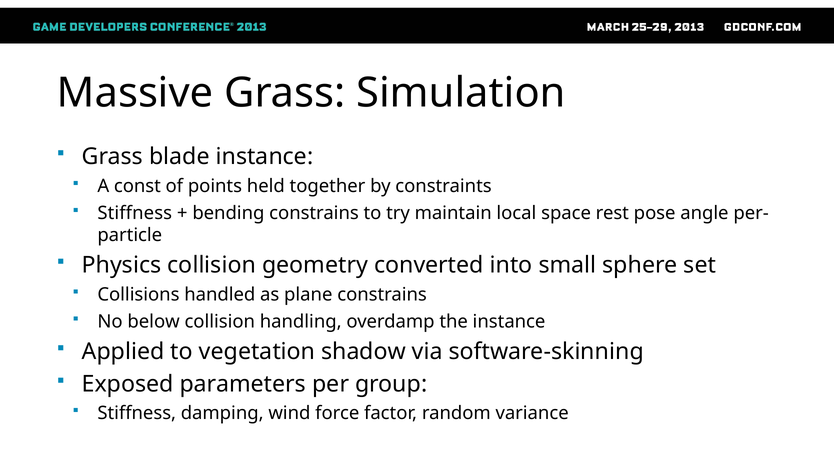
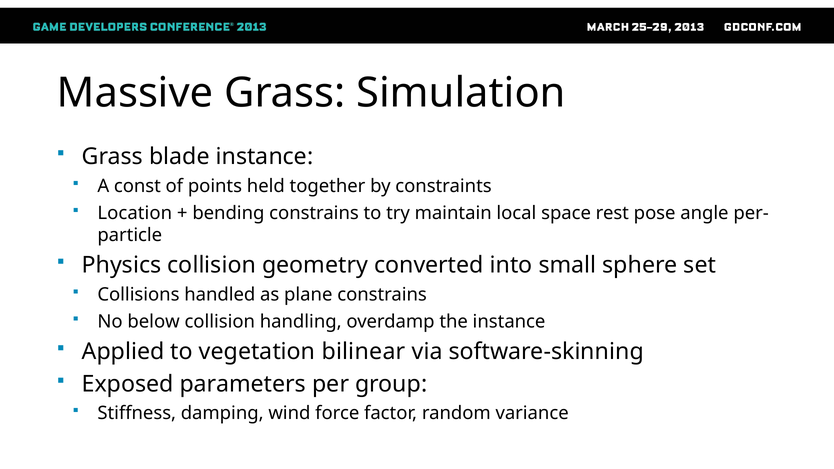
Stiffness at (135, 213): Stiffness -> Location
shadow: shadow -> bilinear
